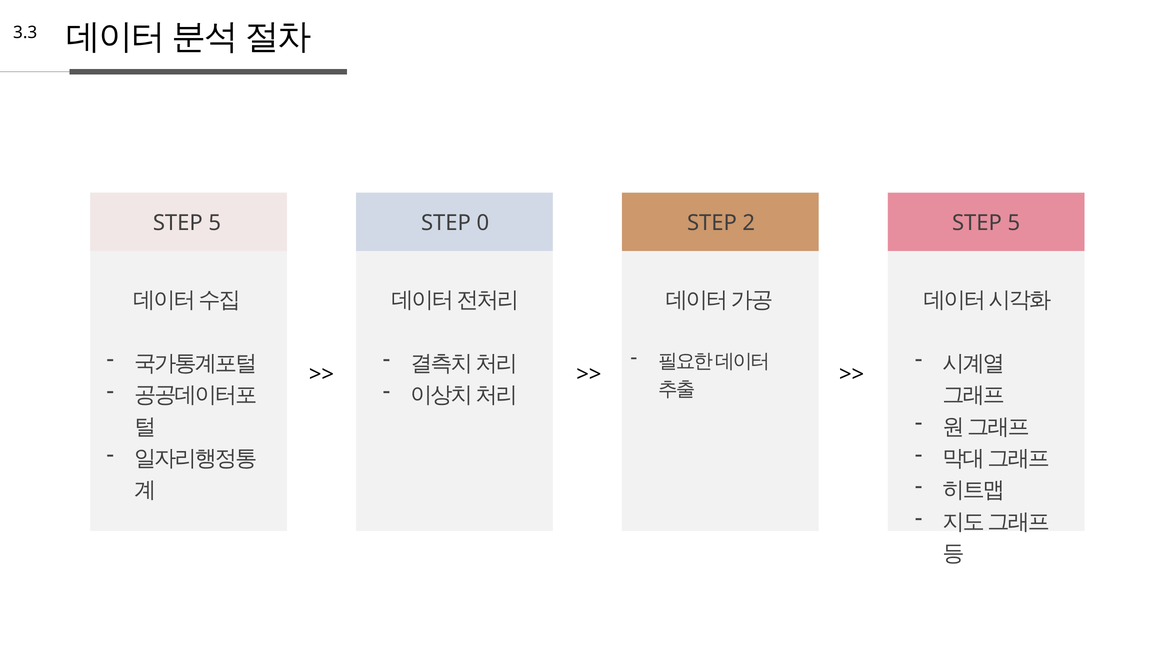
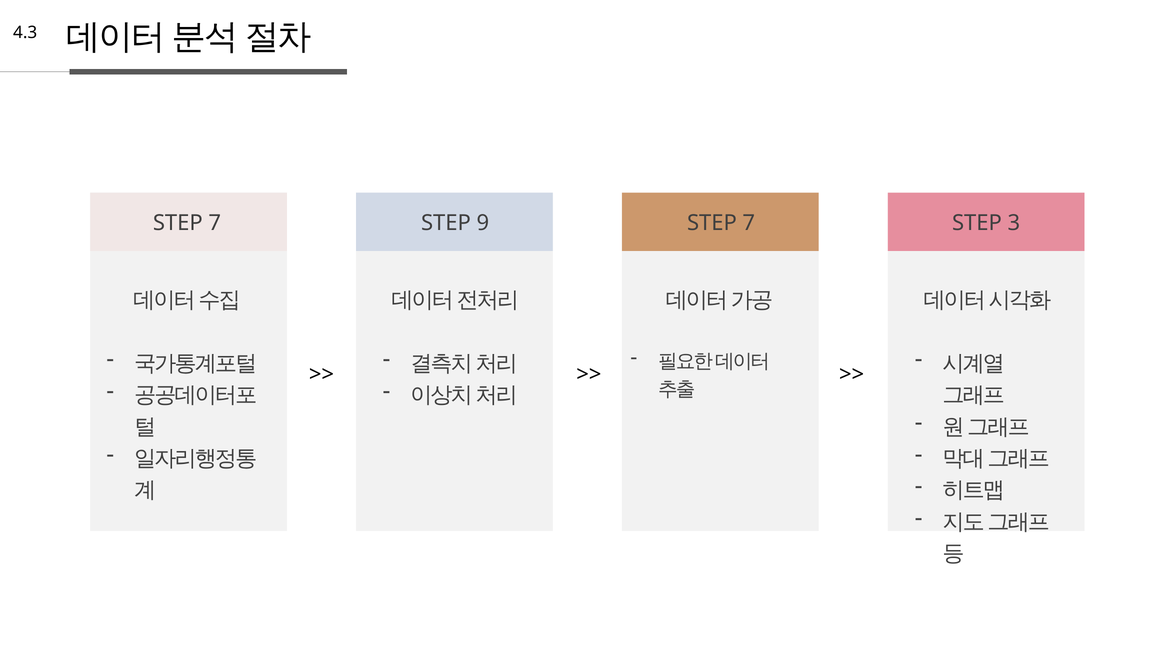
3.3: 3.3 -> 4.3
5 at (215, 223): 5 -> 7
0: 0 -> 9
2 at (749, 223): 2 -> 7
5 at (1014, 223): 5 -> 3
